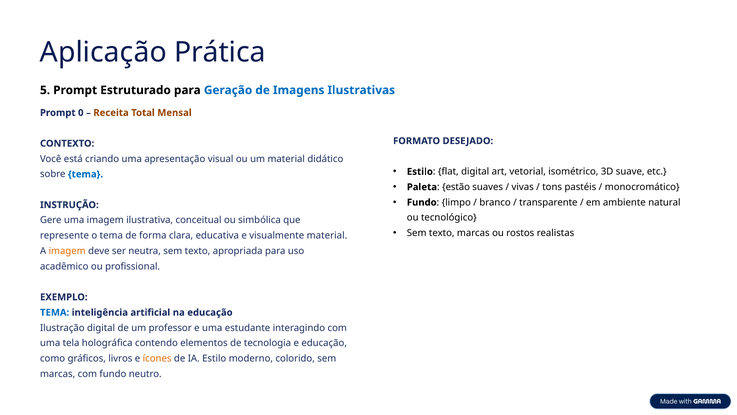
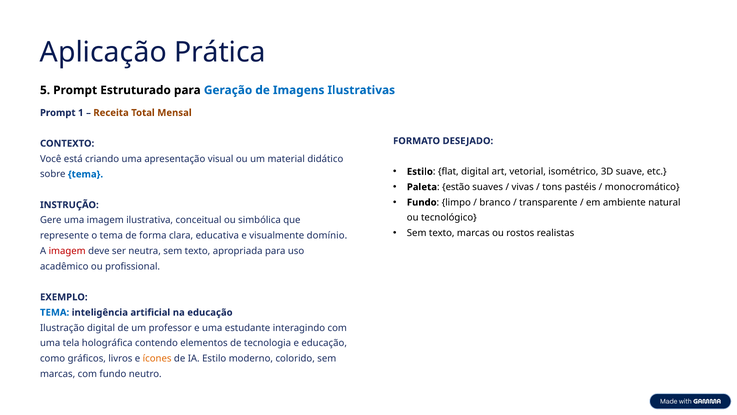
0: 0 -> 1
visualmente material: material -> domínio
imagem at (67, 251) colour: orange -> red
